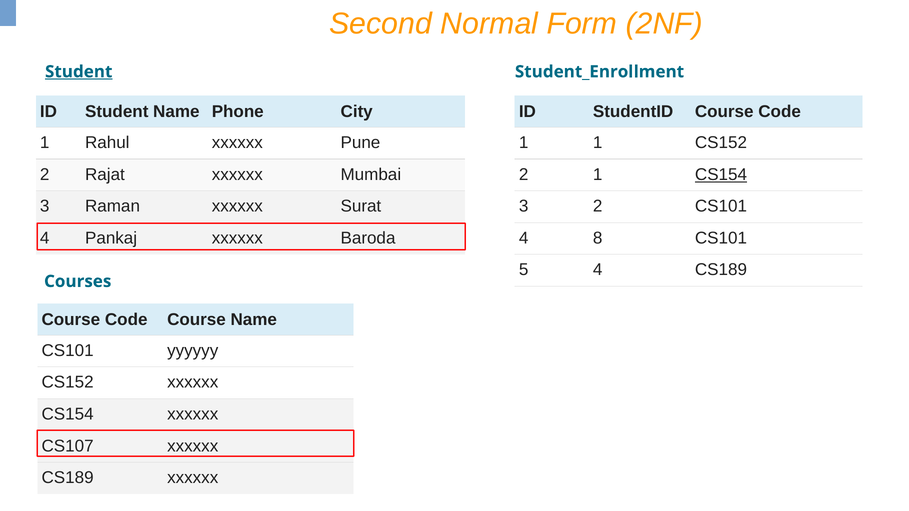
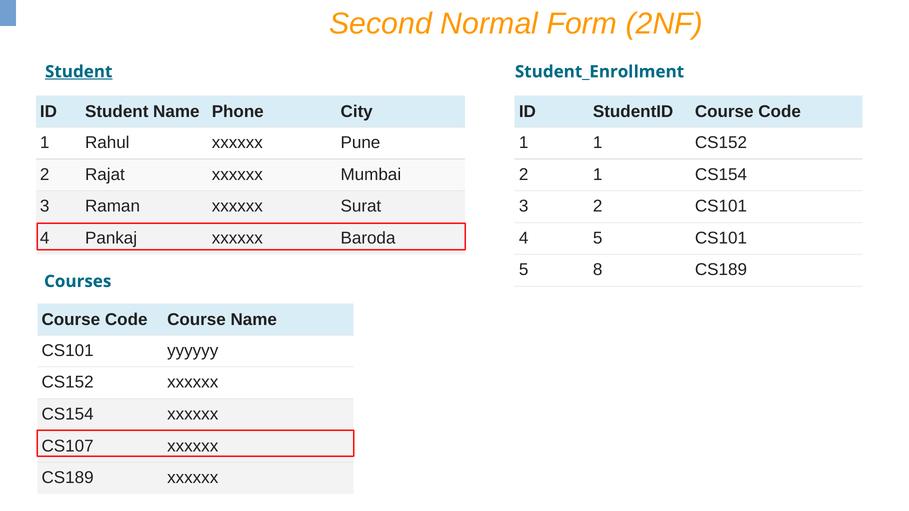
CS154 at (721, 175) underline: present -> none
4 8: 8 -> 5
5 4: 4 -> 8
